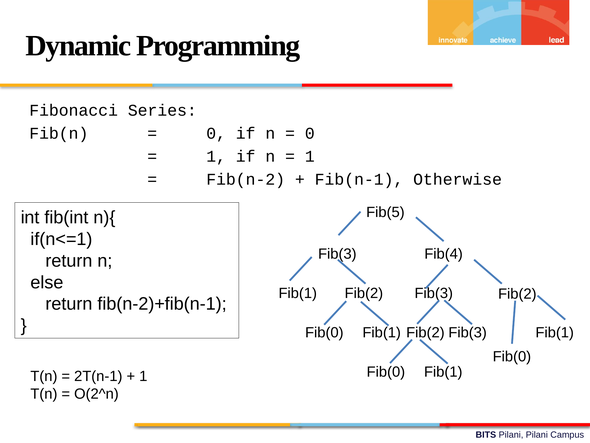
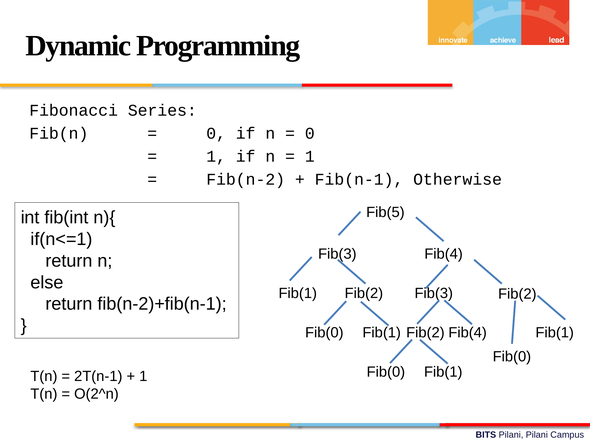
Fib(3 at (468, 332): Fib(3 -> Fib(4
